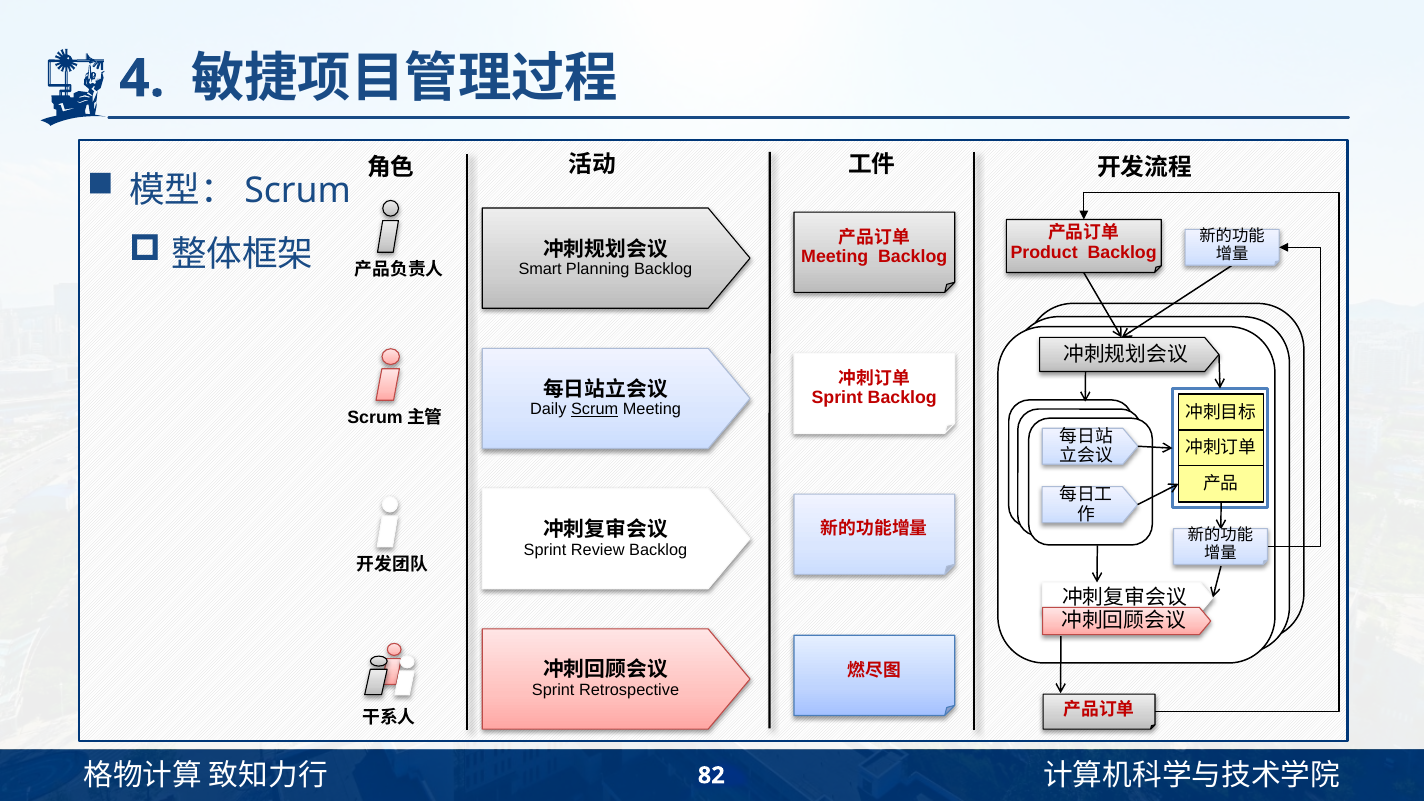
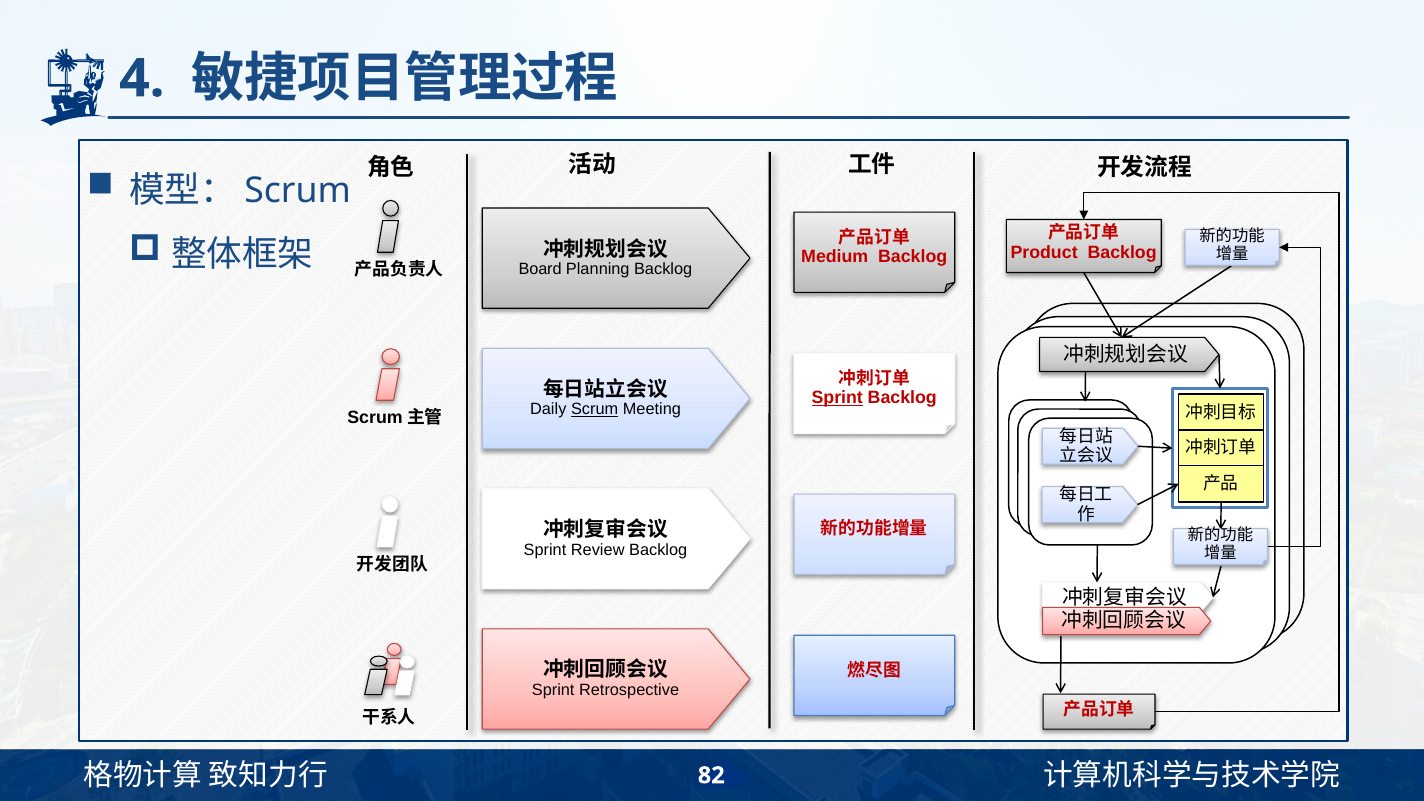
Meeting at (835, 257): Meeting -> Medium
Smart: Smart -> Board
Sprint at (837, 398) underline: none -> present
